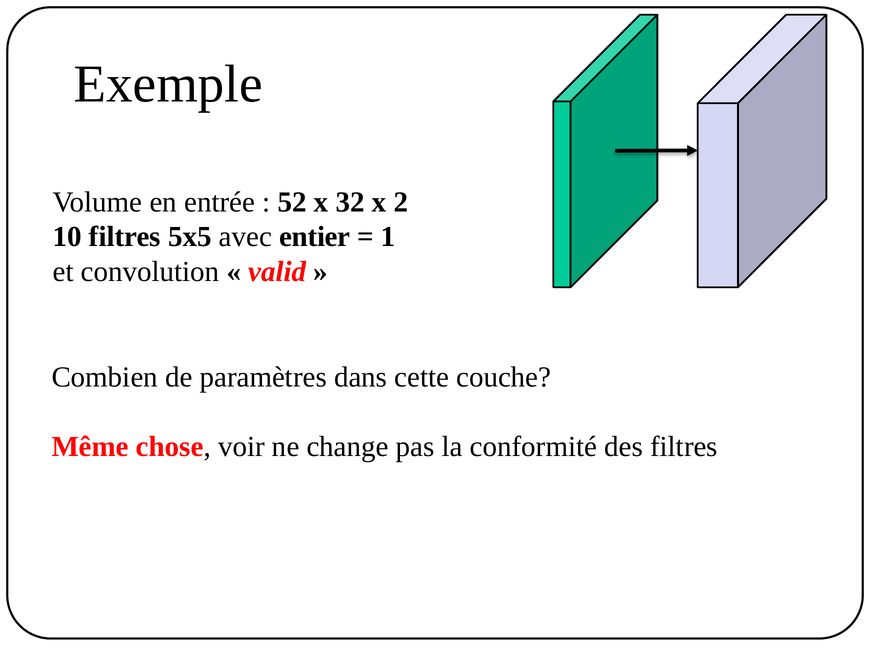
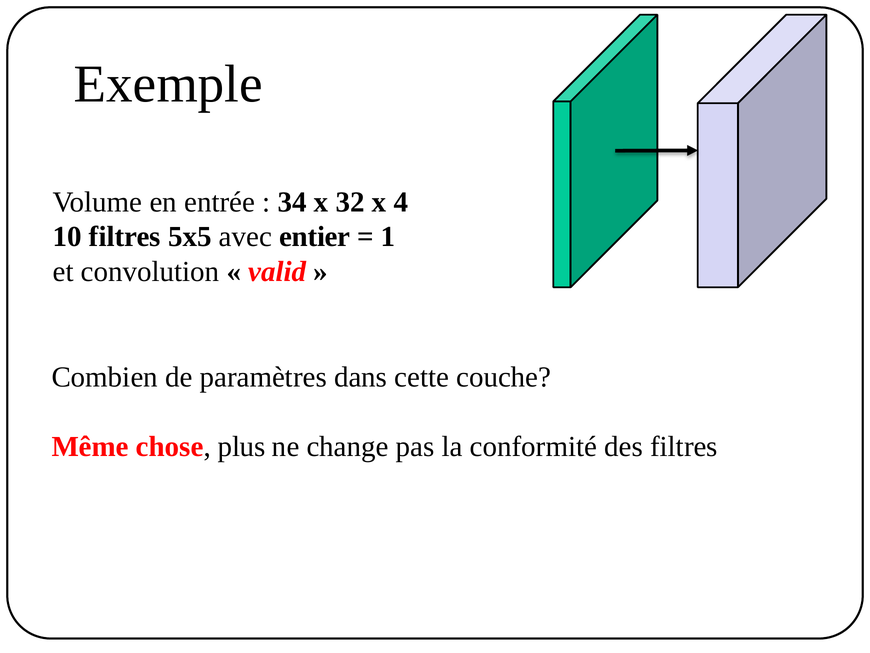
52: 52 -> 34
2: 2 -> 4
voir: voir -> plus
